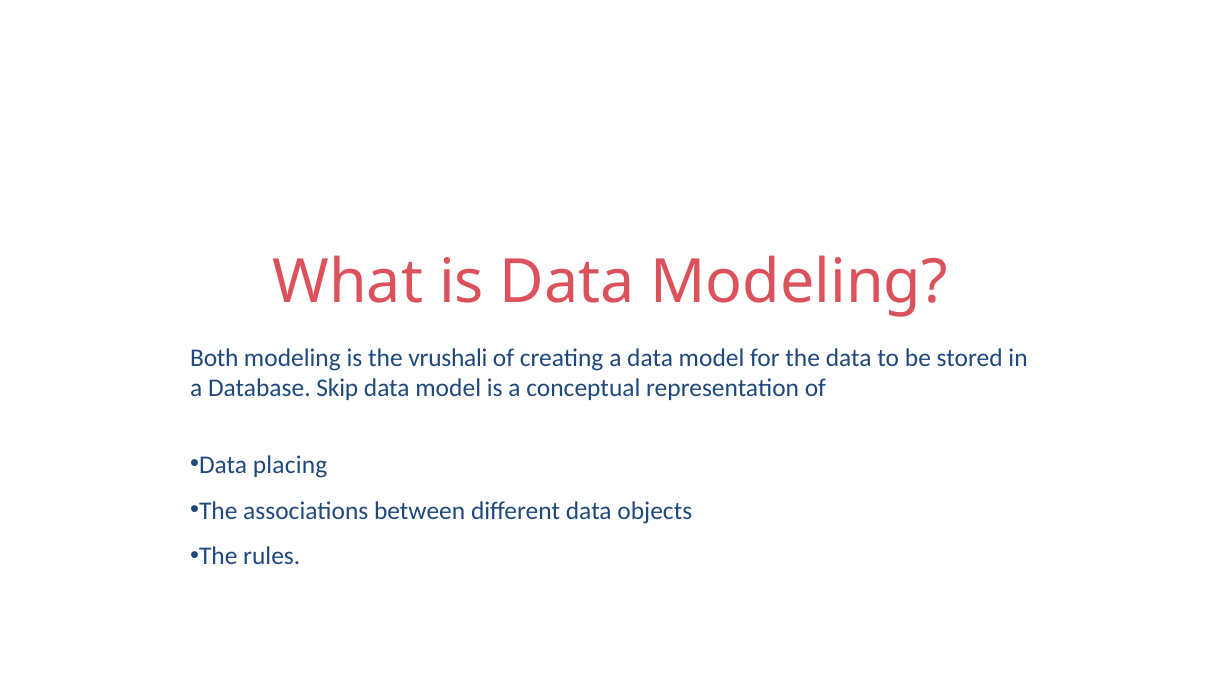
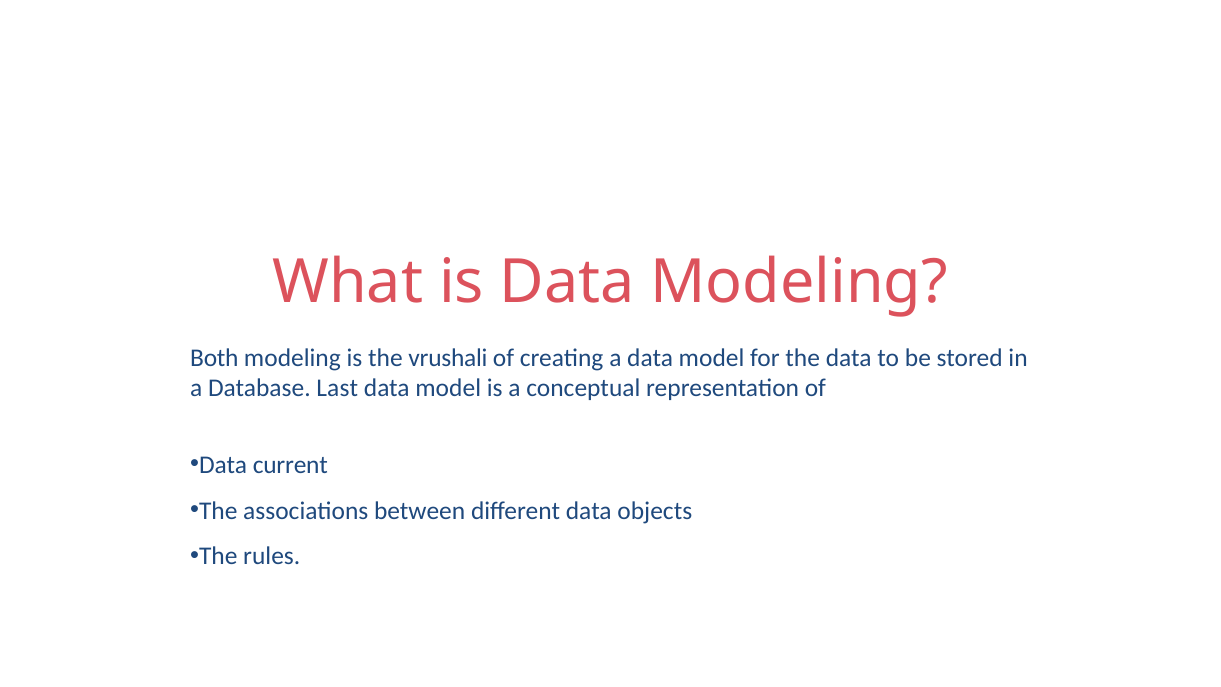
Skip: Skip -> Last
placing: placing -> current
